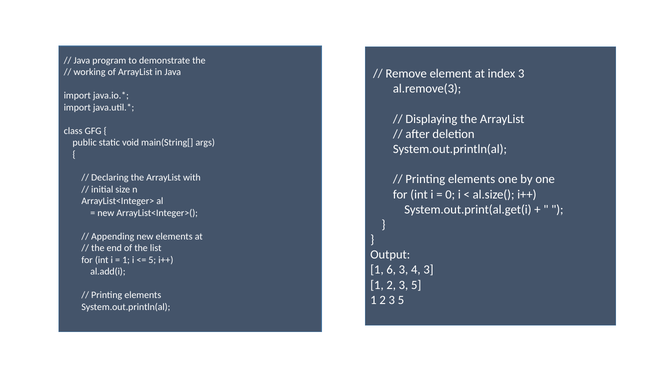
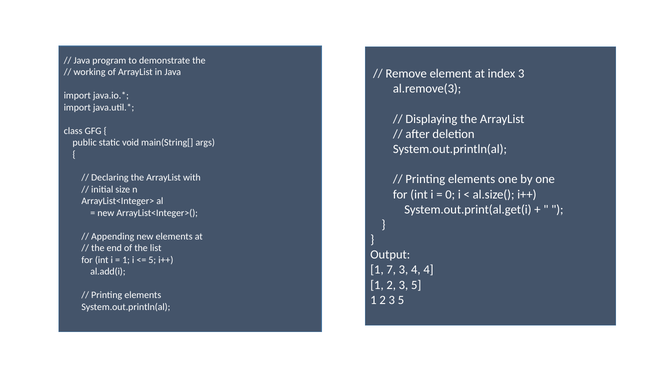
6: 6 -> 7
4 3: 3 -> 4
